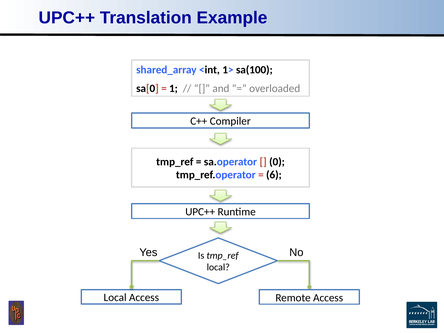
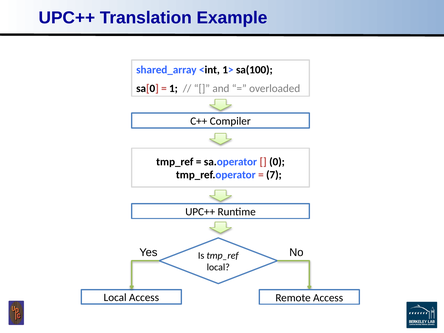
6: 6 -> 7
